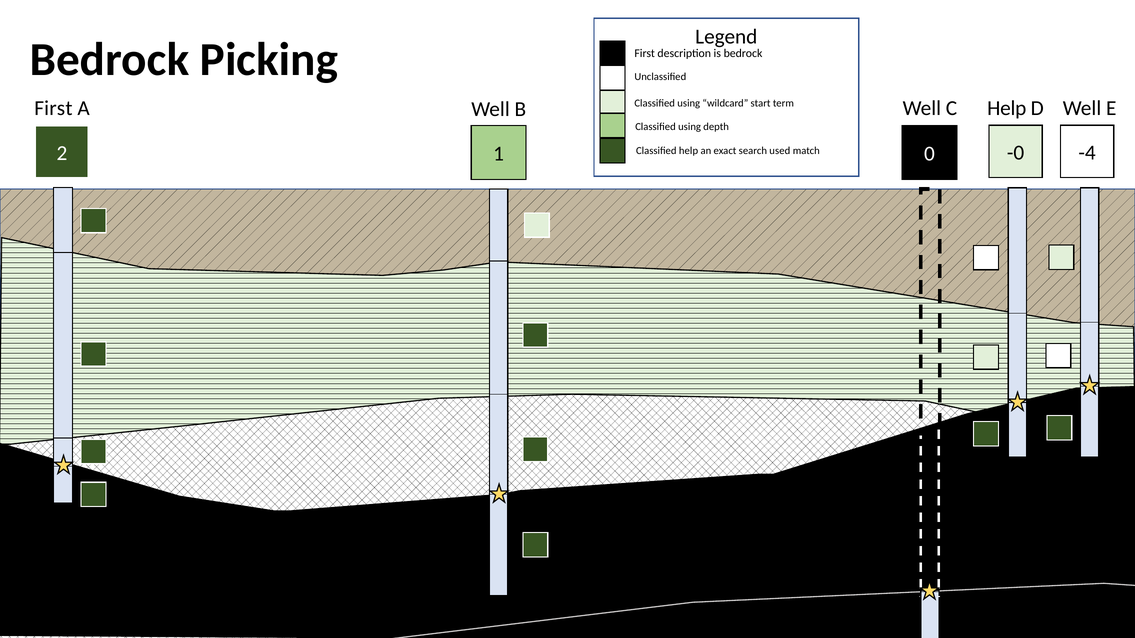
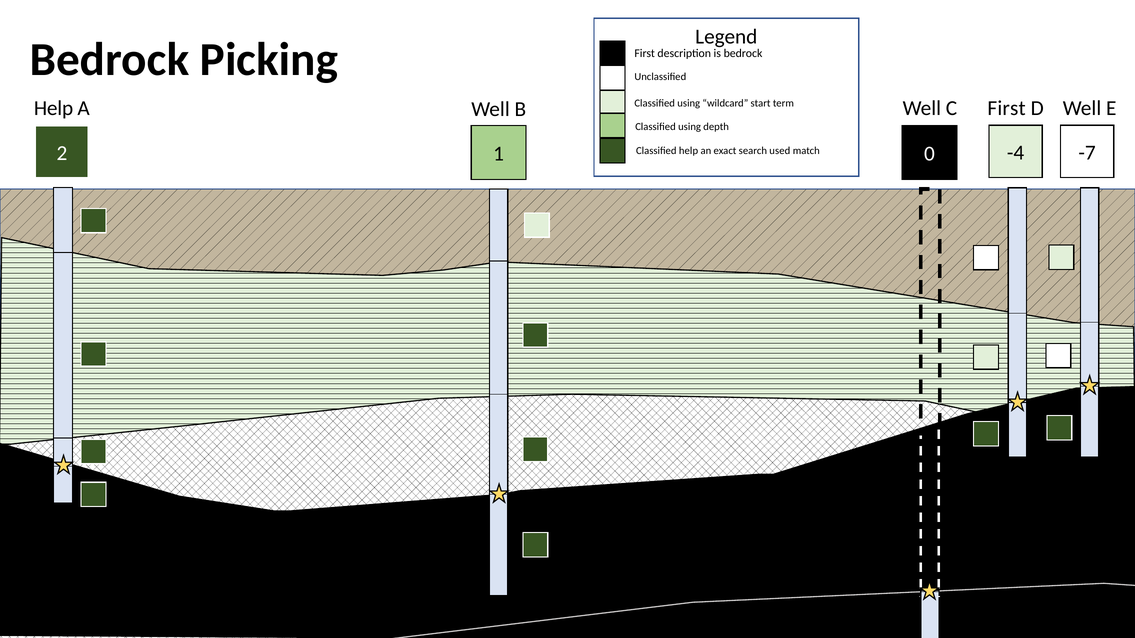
First at (53, 108): First -> Help
C Help: Help -> First
-0: -0 -> -4
-4: -4 -> -7
